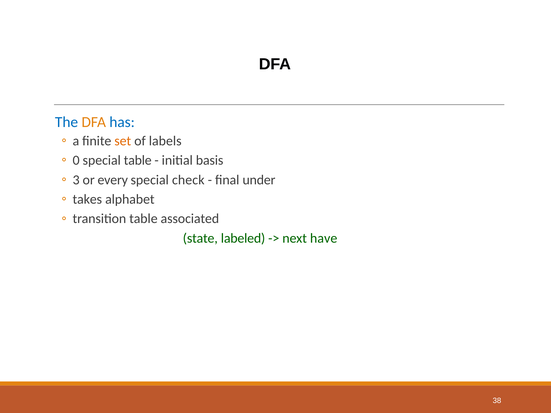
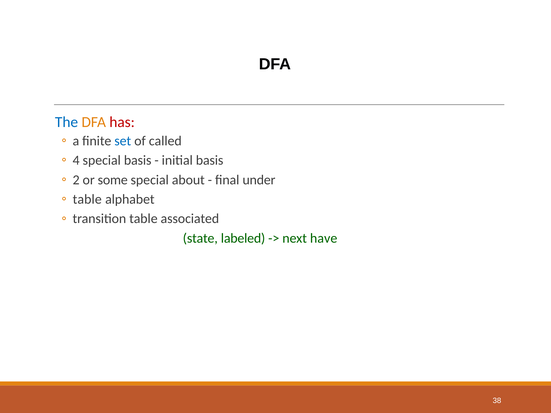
has colour: blue -> red
set colour: orange -> blue
labels: labels -> called
0: 0 -> 4
special table: table -> basis
3: 3 -> 2
every: every -> some
check: check -> about
takes at (87, 199): takes -> table
